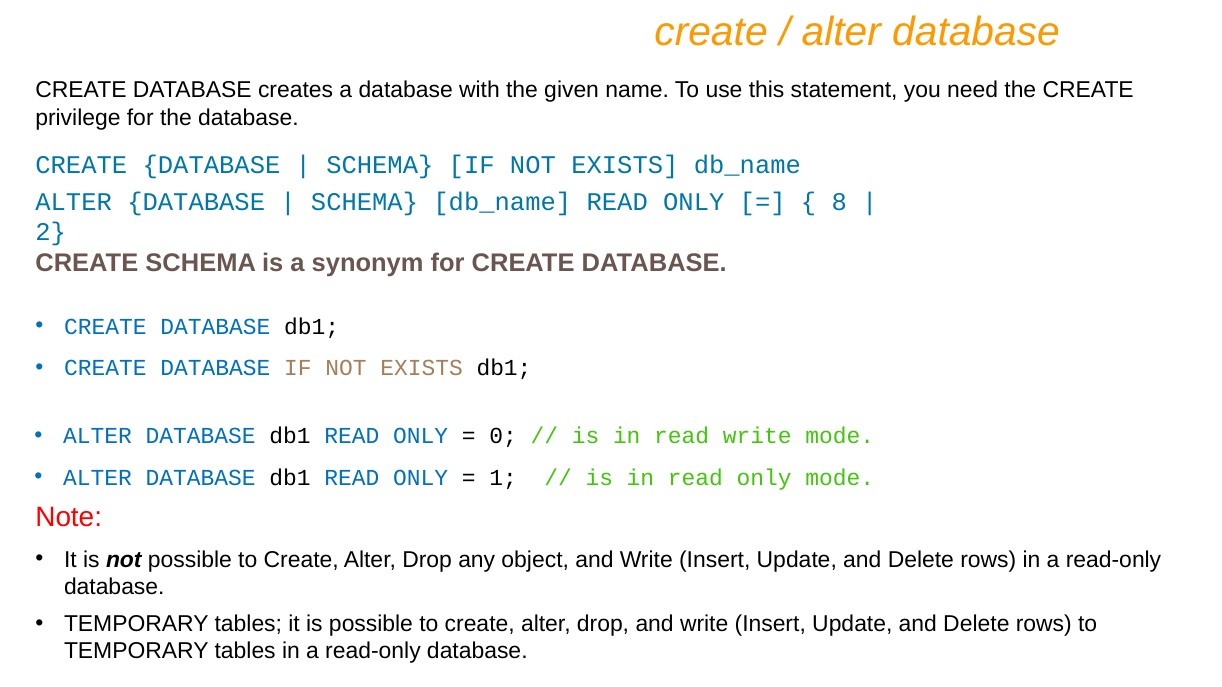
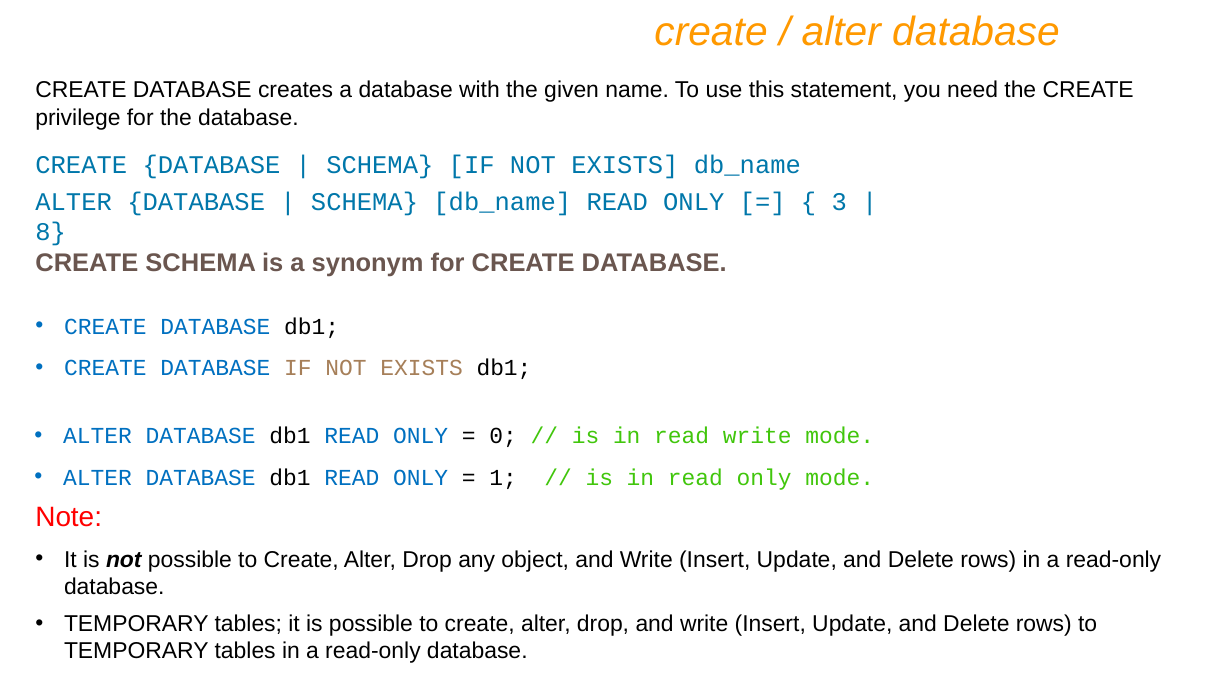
8: 8 -> 3
2: 2 -> 8
